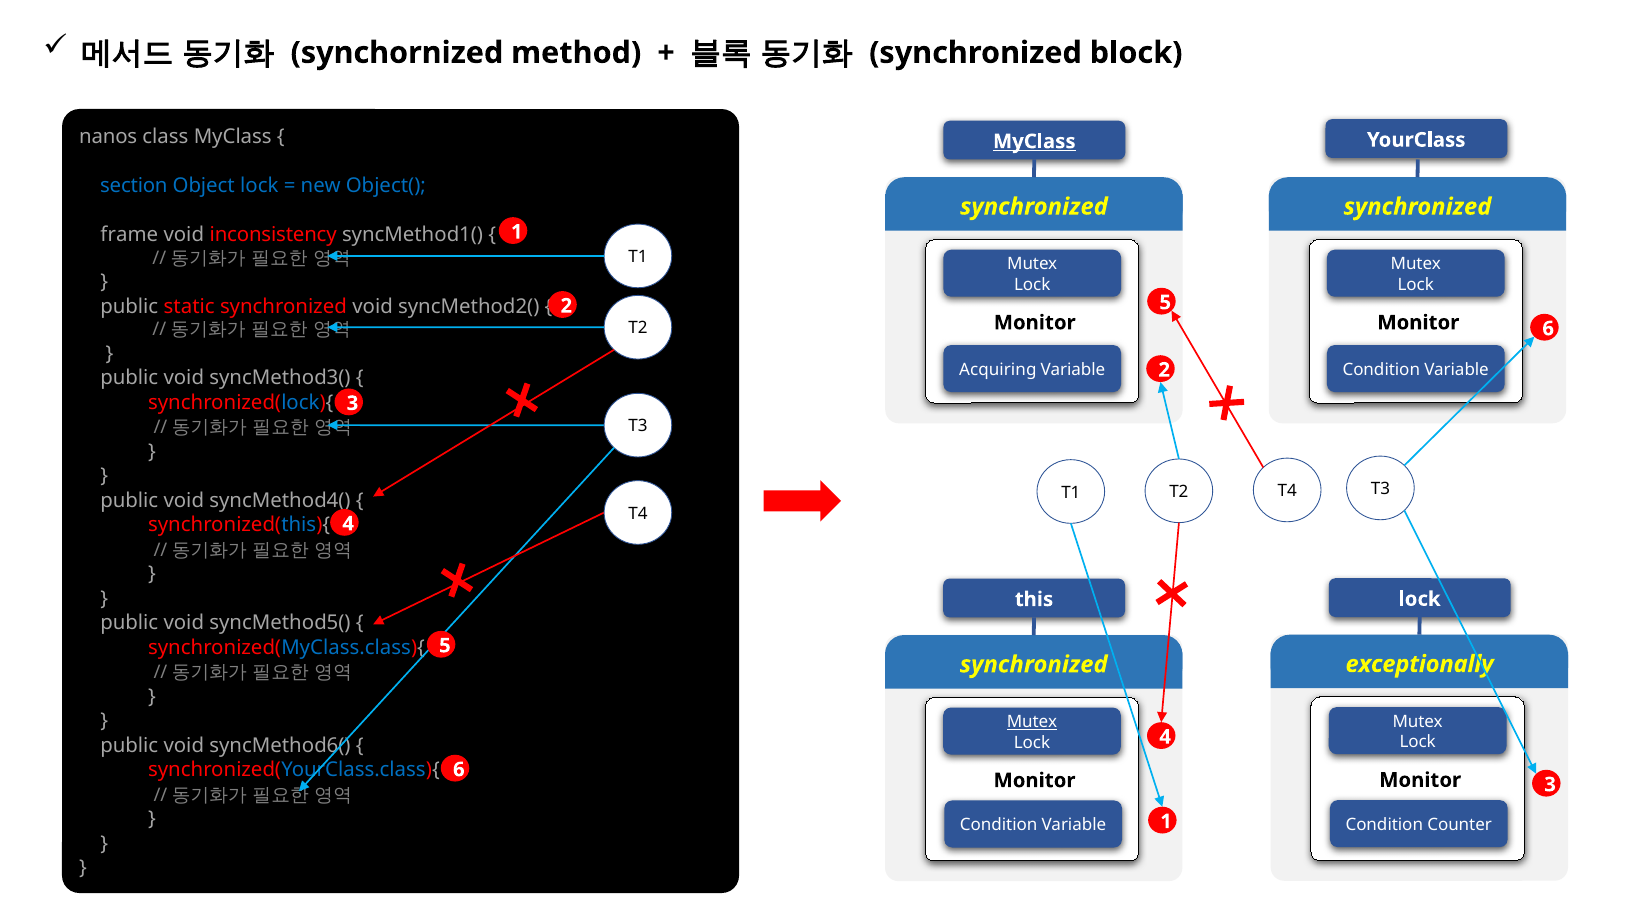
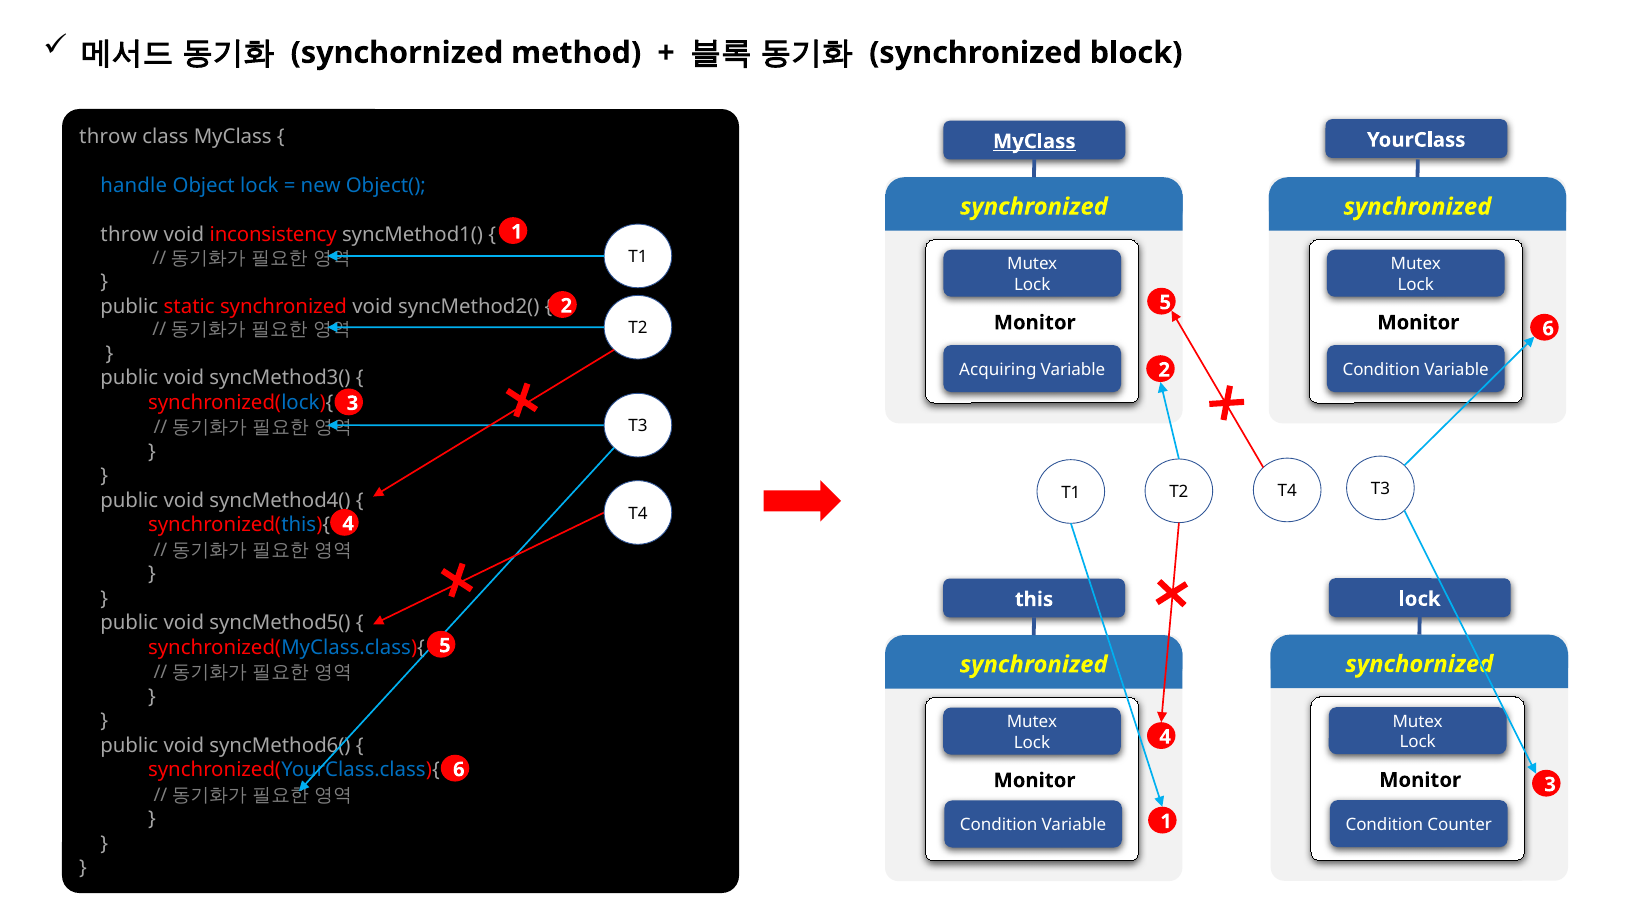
nanos at (108, 137): nanos -> throw
section: section -> handle
frame at (129, 235): frame -> throw
exceptionally at (1420, 664): exceptionally -> synchornized
Mutex at (1032, 722) underline: present -> none
